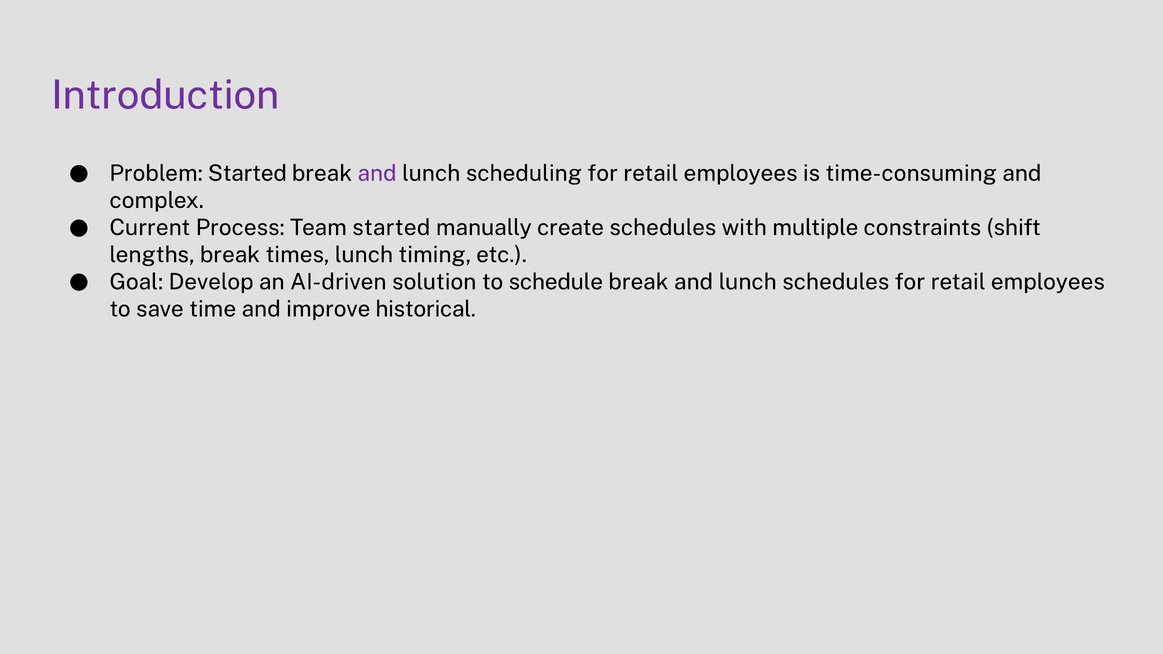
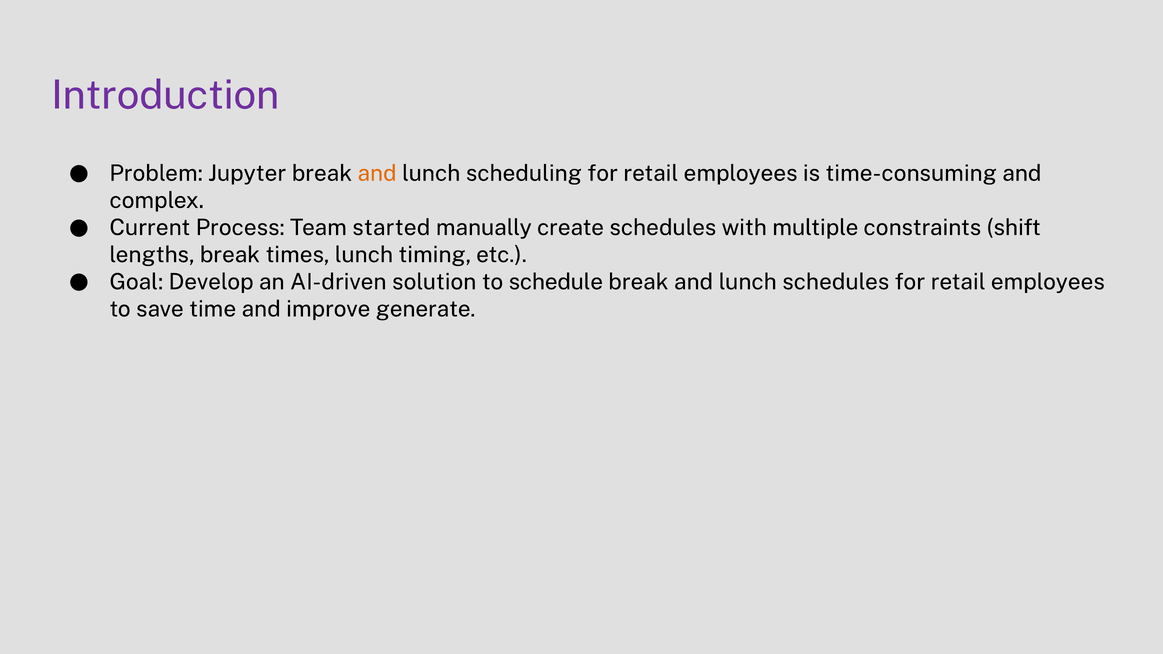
Problem Started: Started -> Jupyter
and at (377, 173) colour: purple -> orange
historical: historical -> generate
